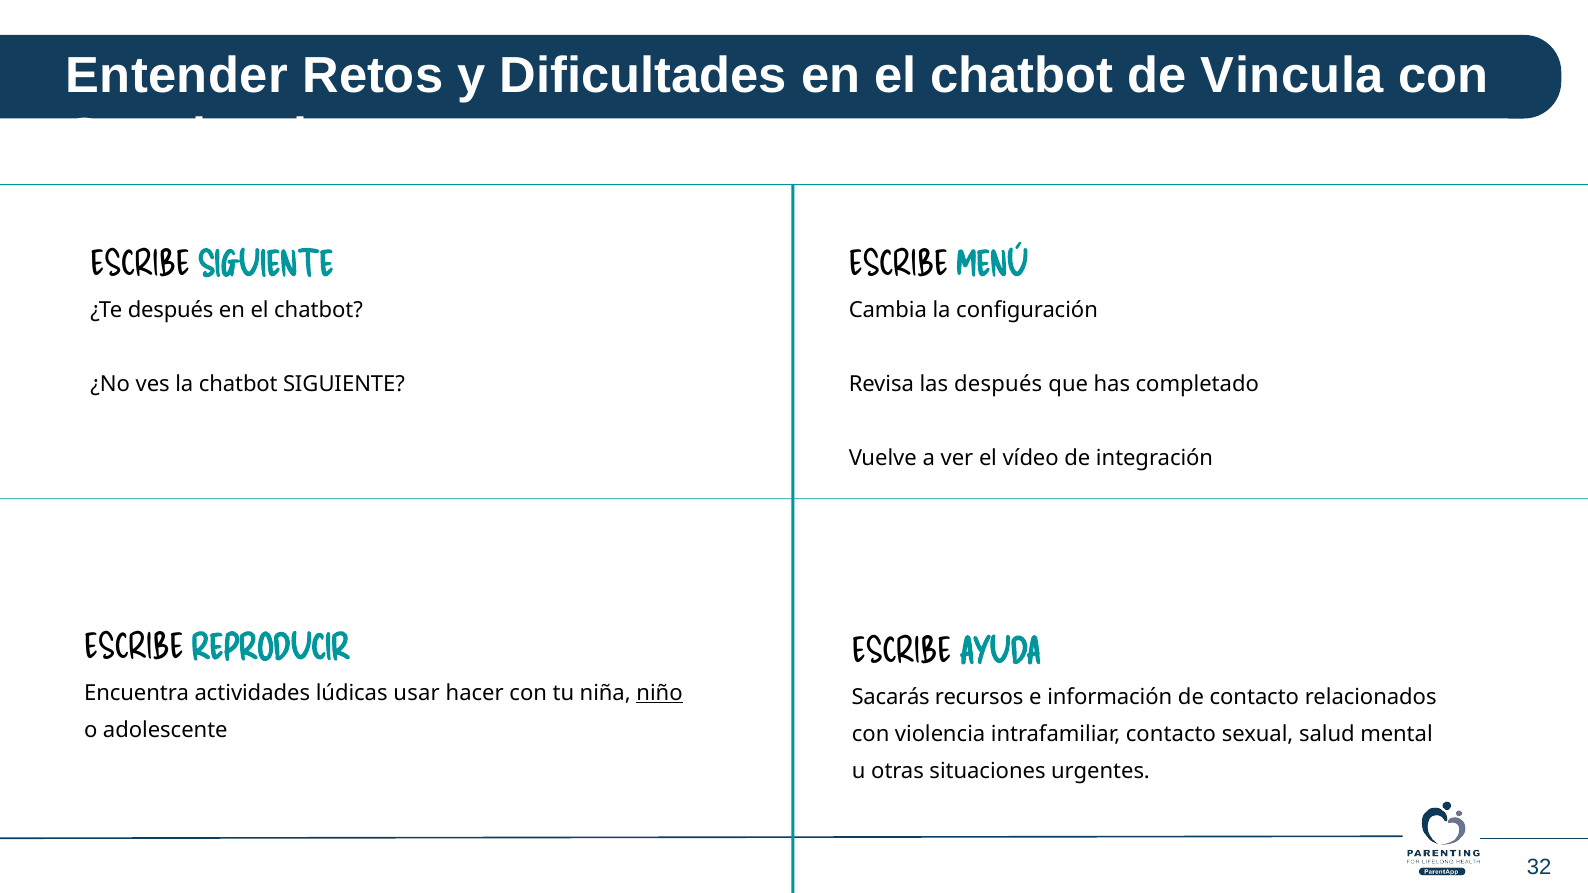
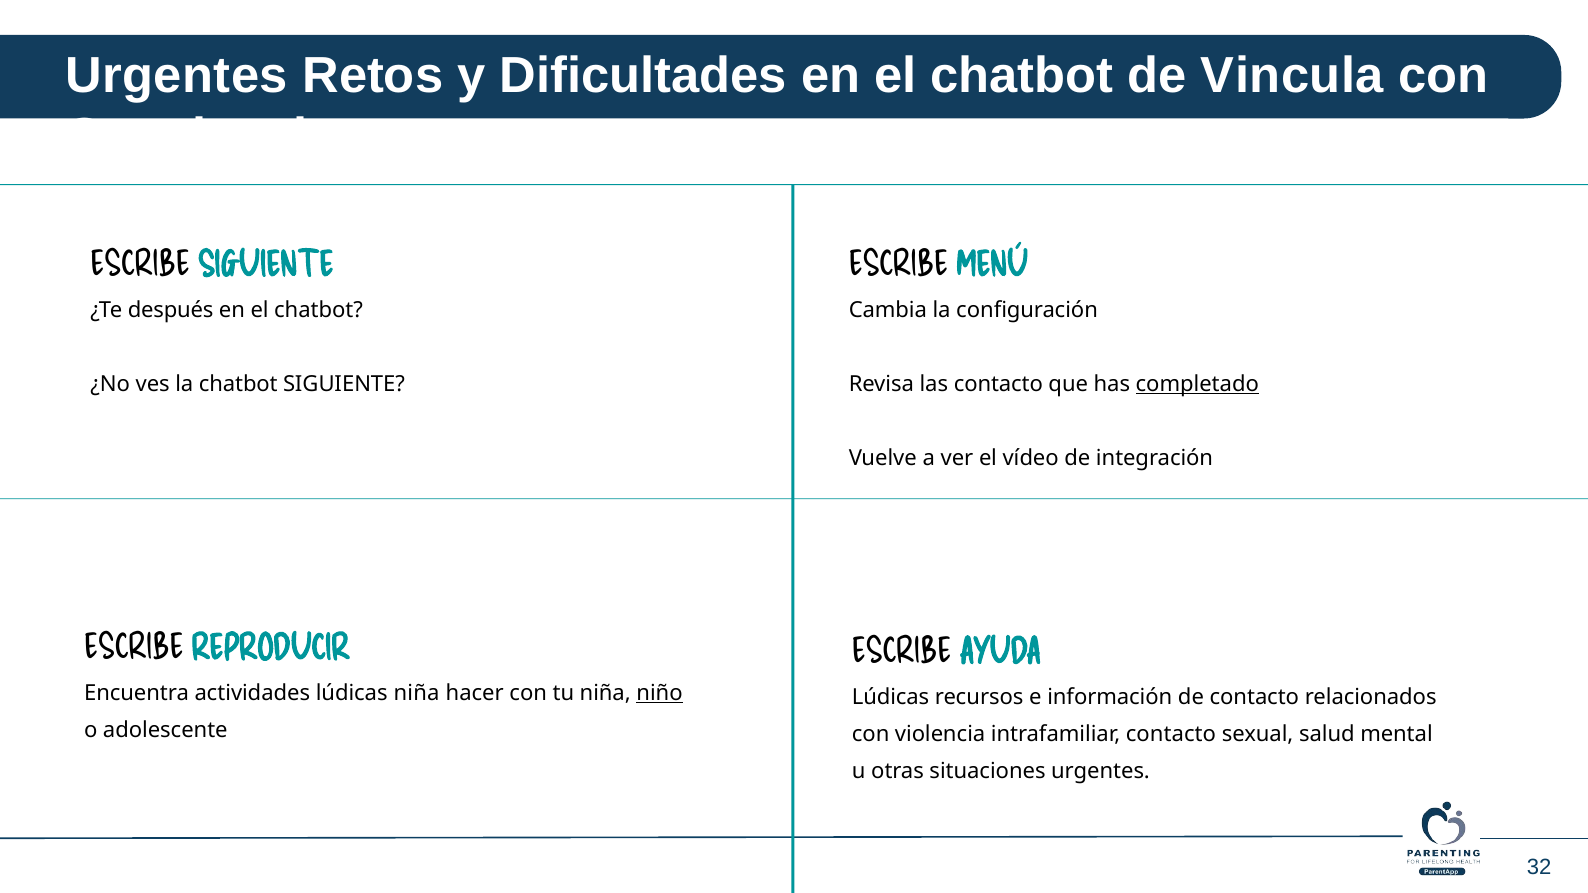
Entender at (177, 76): Entender -> Urgentes
las después: después -> contacto
completado underline: none -> present
lúdicas usar: usar -> niña
Sacarás at (891, 697): Sacarás -> Lúdicas
